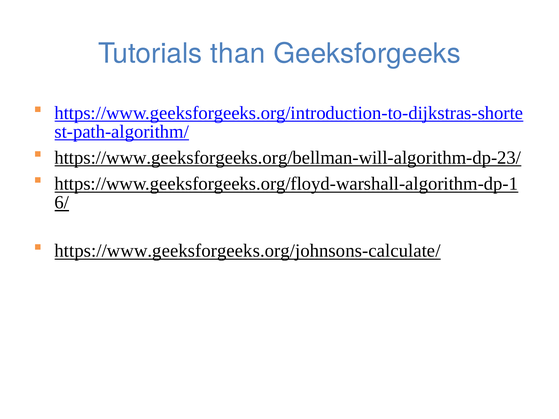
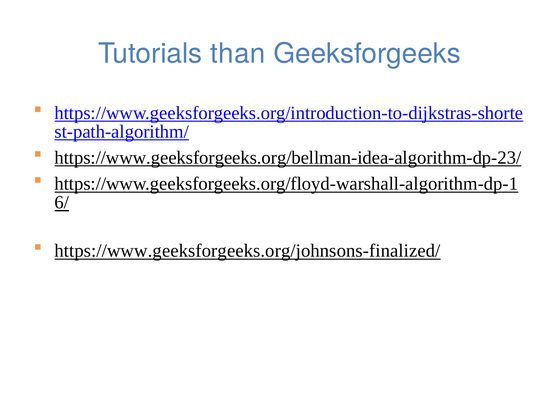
https://www.geeksforgeeks.org/bellman-will-algorithm-dp-23/: https://www.geeksforgeeks.org/bellman-will-algorithm-dp-23/ -> https://www.geeksforgeeks.org/bellman-idea-algorithm-dp-23/
https://www.geeksforgeeks.org/johnsons-calculate/: https://www.geeksforgeeks.org/johnsons-calculate/ -> https://www.geeksforgeeks.org/johnsons-finalized/
